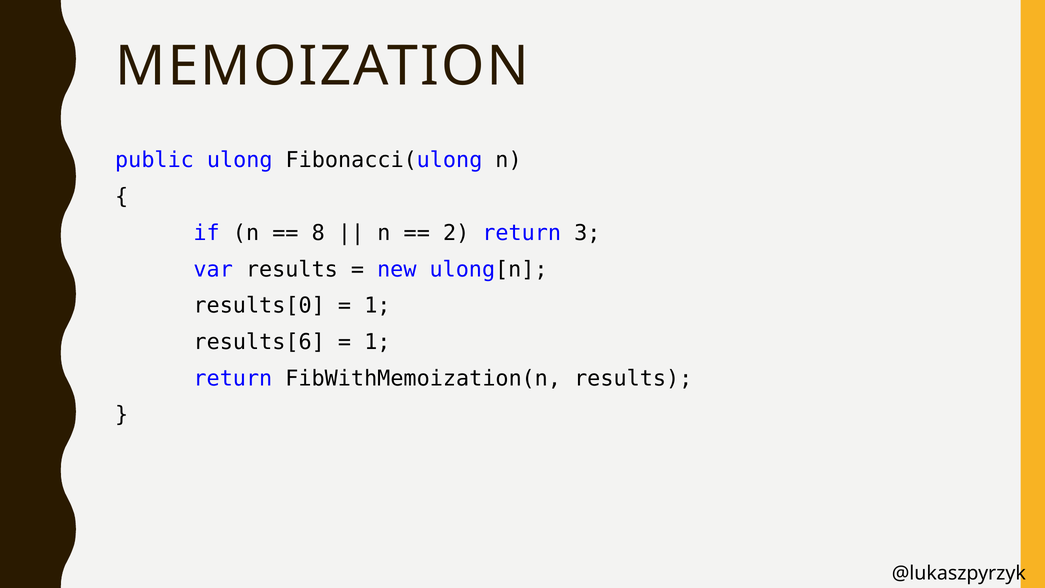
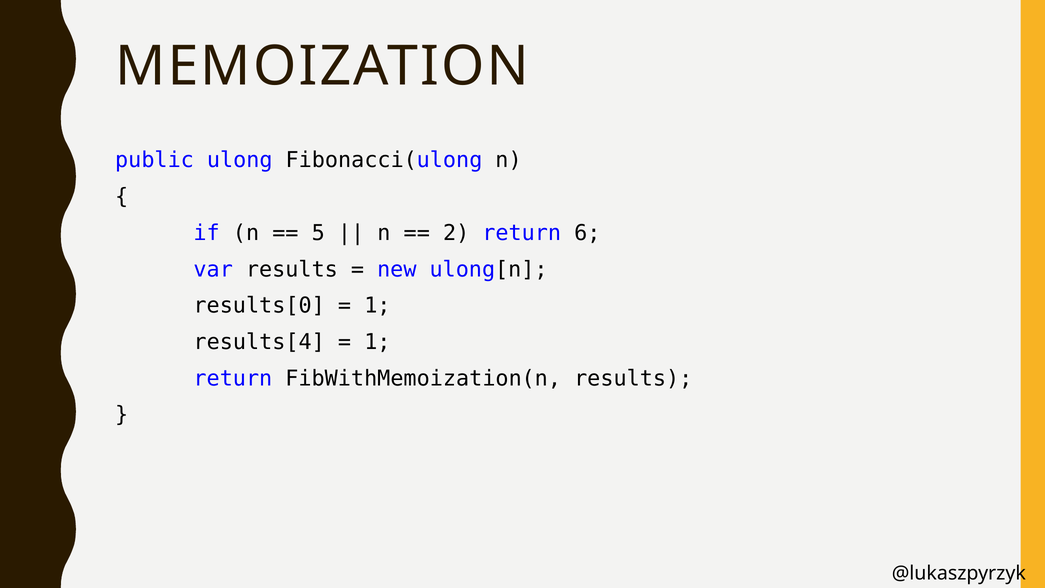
8: 8 -> 5
3: 3 -> 6
results[6: results[6 -> results[4
